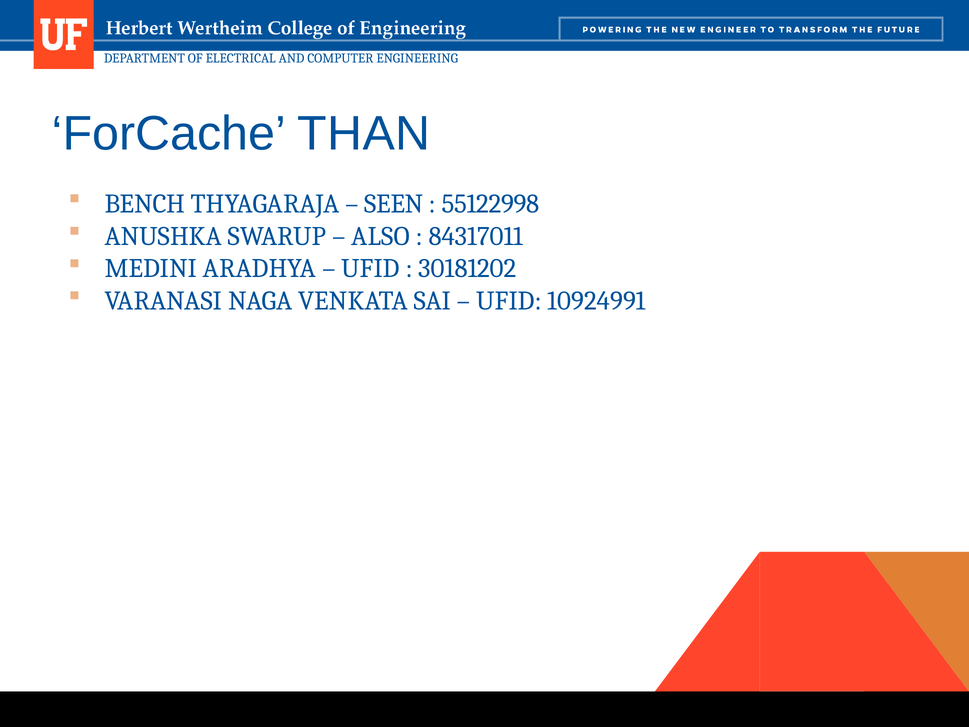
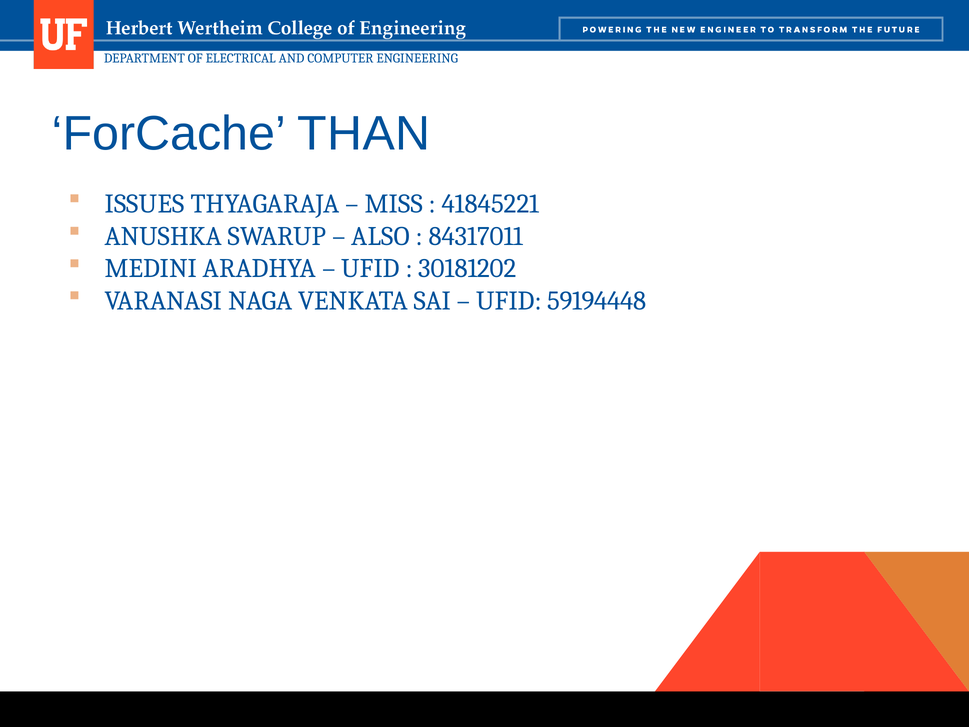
BENCH: BENCH -> ISSUES
SEEN: SEEN -> MISS
55122998: 55122998 -> 41845221
10924991: 10924991 -> 59194448
